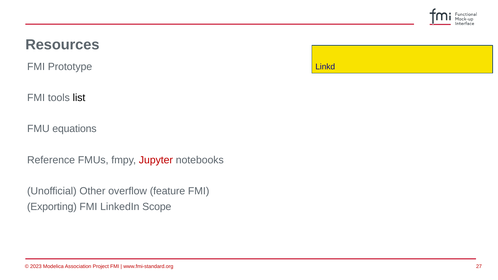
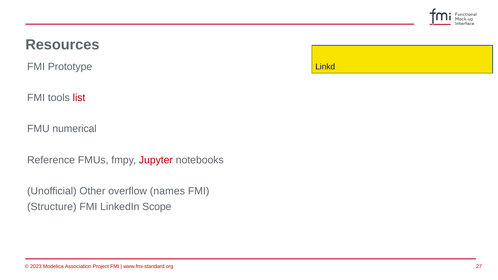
list colour: black -> red
equations: equations -> numerical
feature: feature -> names
Exporting: Exporting -> Structure
